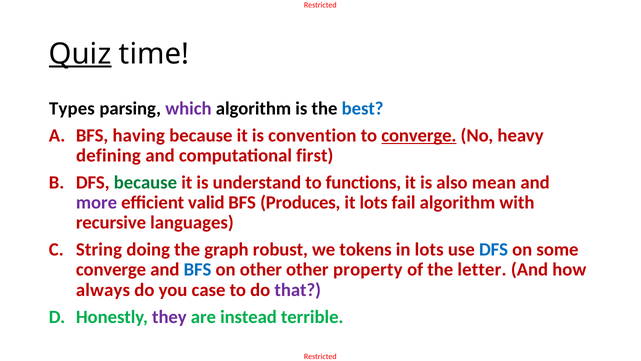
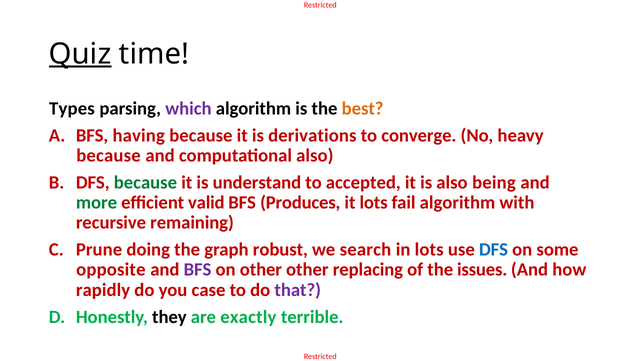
best colour: blue -> orange
convention: convention -> derivations
converge at (419, 135) underline: present -> none
defining at (108, 155): defining -> because
computational first: first -> also
functions: functions -> accepted
mean: mean -> being
more colour: purple -> green
languages: languages -> remaining
String: String -> Prune
tokens: tokens -> search
converge at (111, 269): converge -> opposite
BFS at (198, 269) colour: blue -> purple
property: property -> replacing
letter: letter -> issues
always: always -> rapidly
they colour: purple -> black
instead: instead -> exactly
